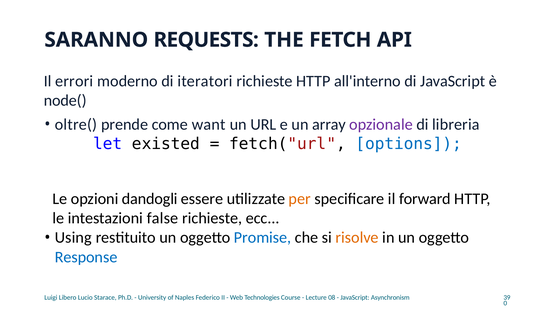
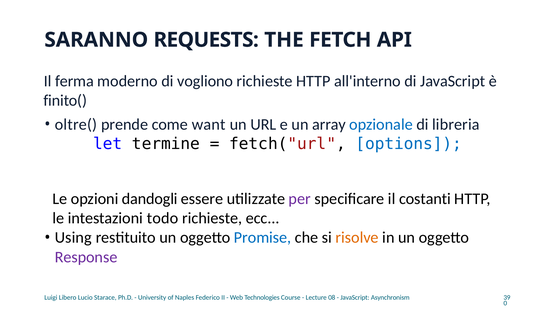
errori: errori -> ferma
iteratori: iteratori -> vogliono
node(: node( -> finito(
opzionale colour: purple -> blue
existed: existed -> termine
per colour: orange -> purple
forward: forward -> costanti
false: false -> todo
Response colour: blue -> purple
